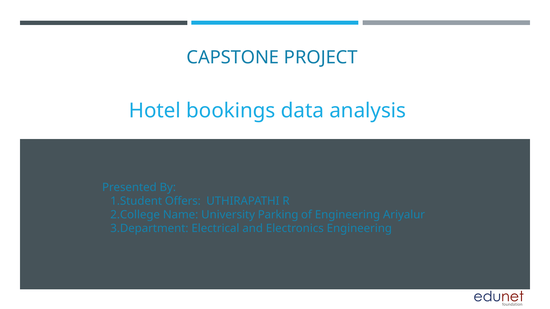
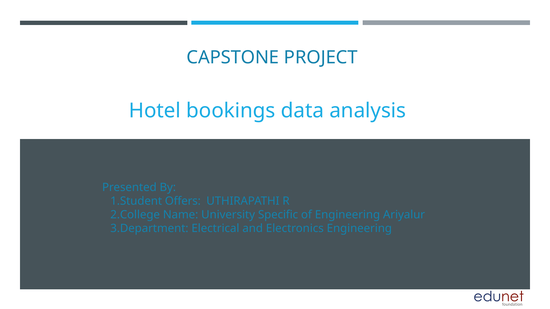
Parking: Parking -> Specific
